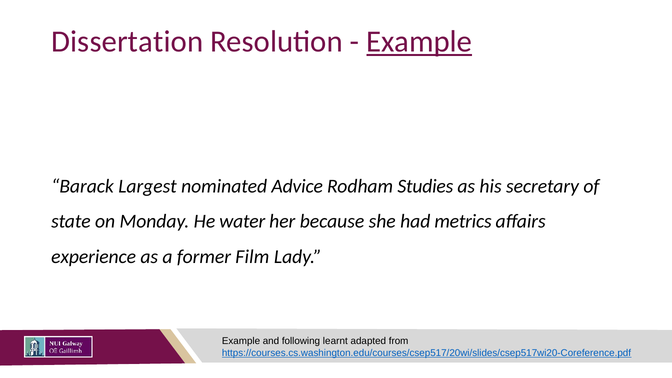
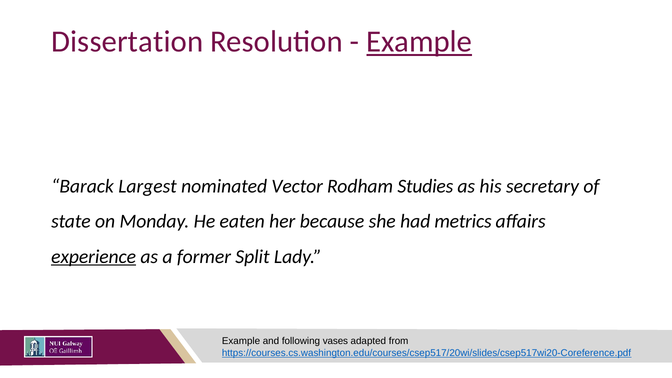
Advice: Advice -> Vector
water: water -> eaten
experience underline: none -> present
Film: Film -> Split
learnt: learnt -> vases
